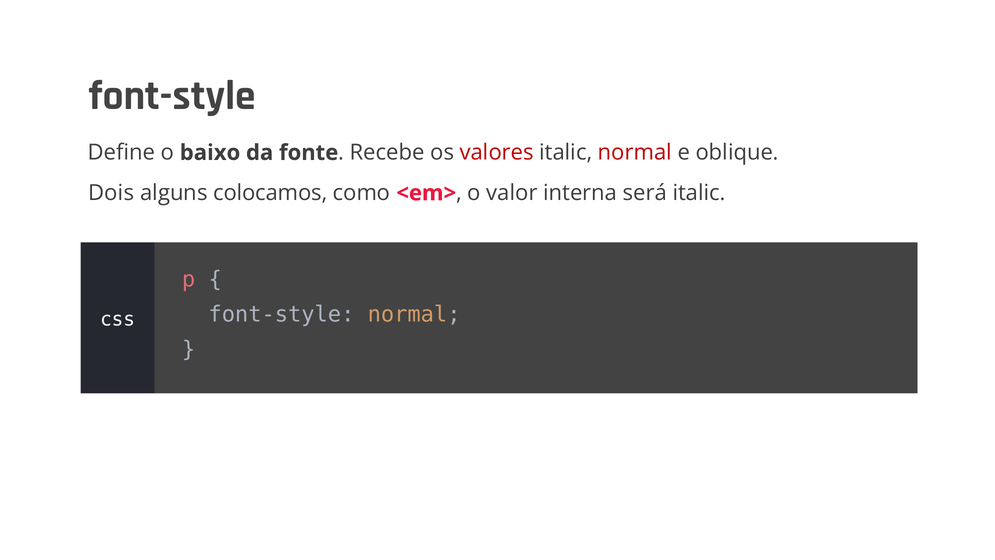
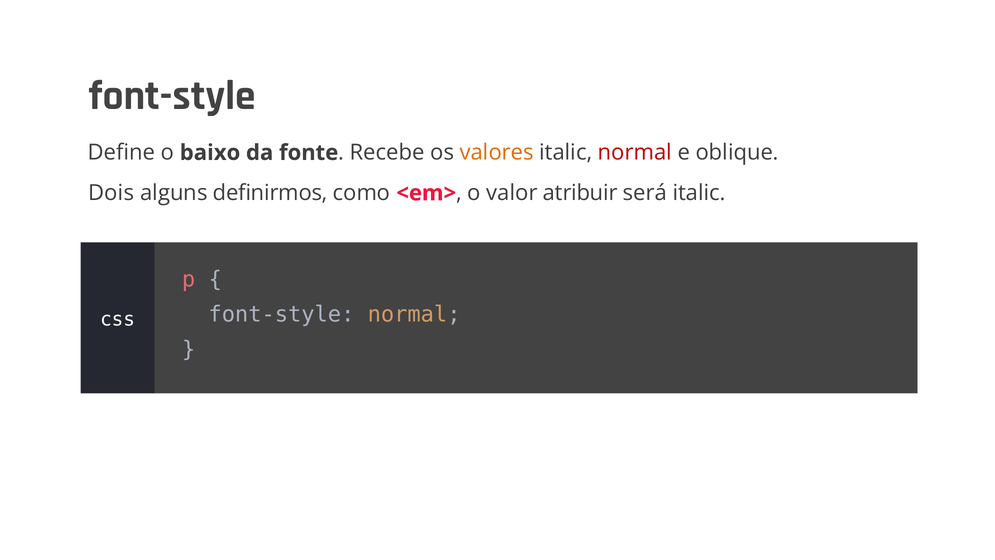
valores colour: red -> orange
colocamos: colocamos -> definirmos
interna: interna -> atribuir
